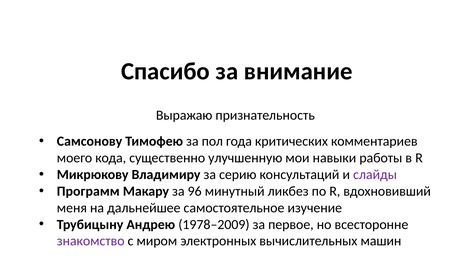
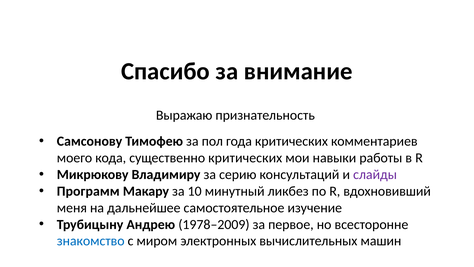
существенно улучшенную: улучшенную -> критических
96: 96 -> 10
знакомство colour: purple -> blue
